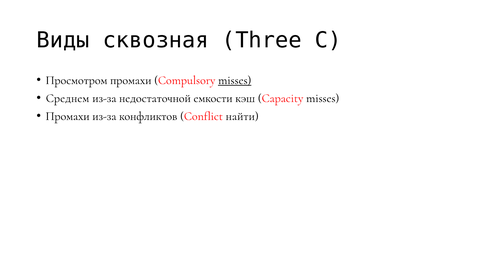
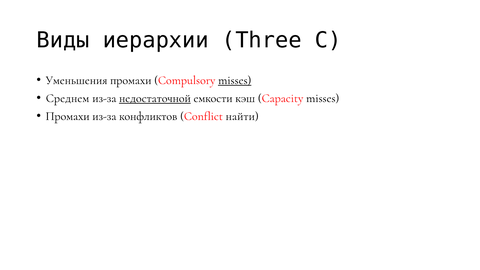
сквозная: сквозная -> иерархии
Просмотром: Просмотром -> Уменьшения
недостаточной underline: none -> present
